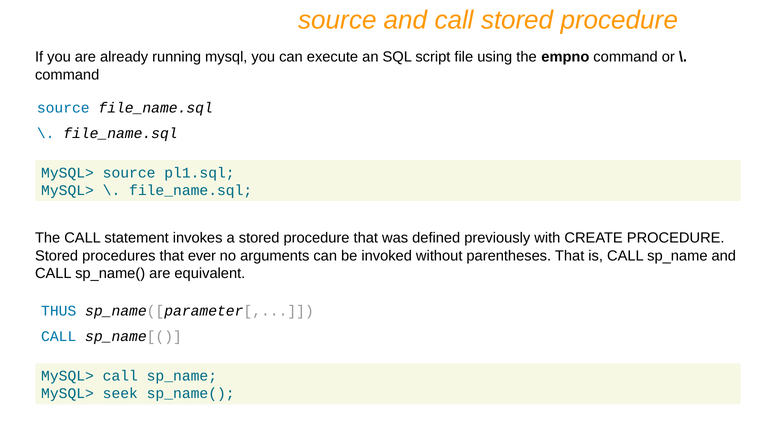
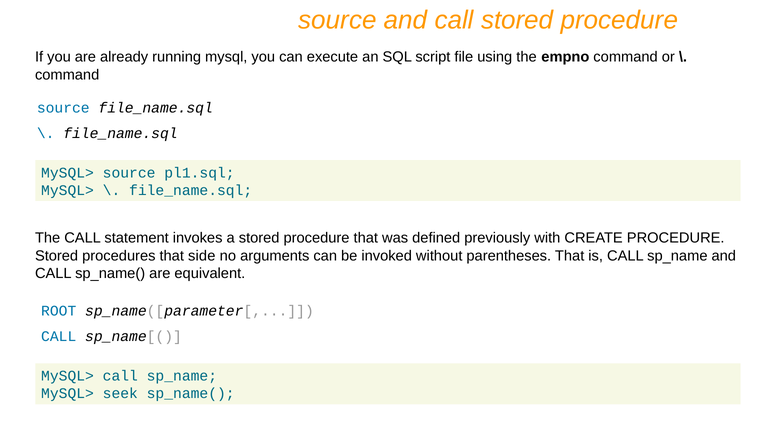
ever: ever -> side
THUS: THUS -> ROOT
